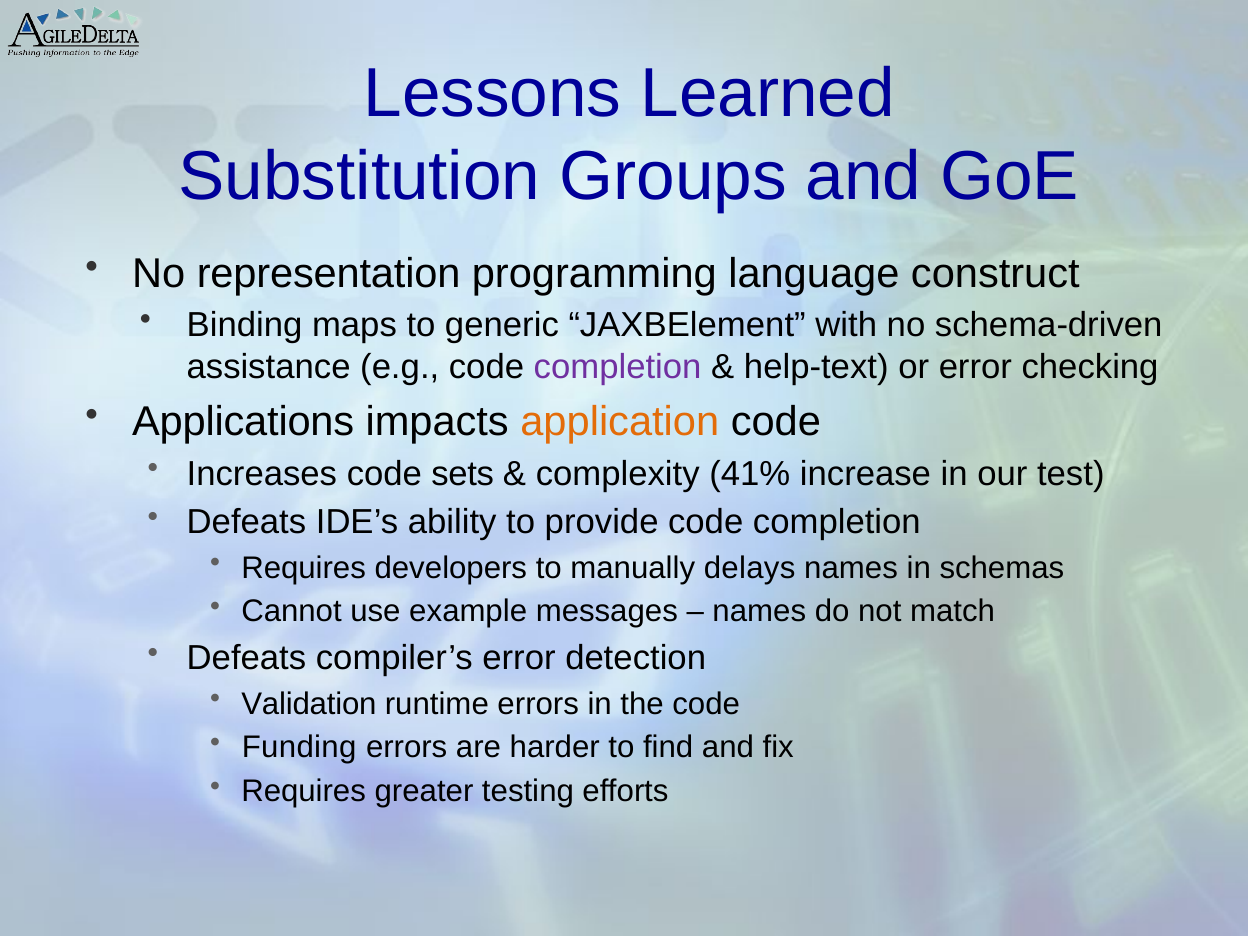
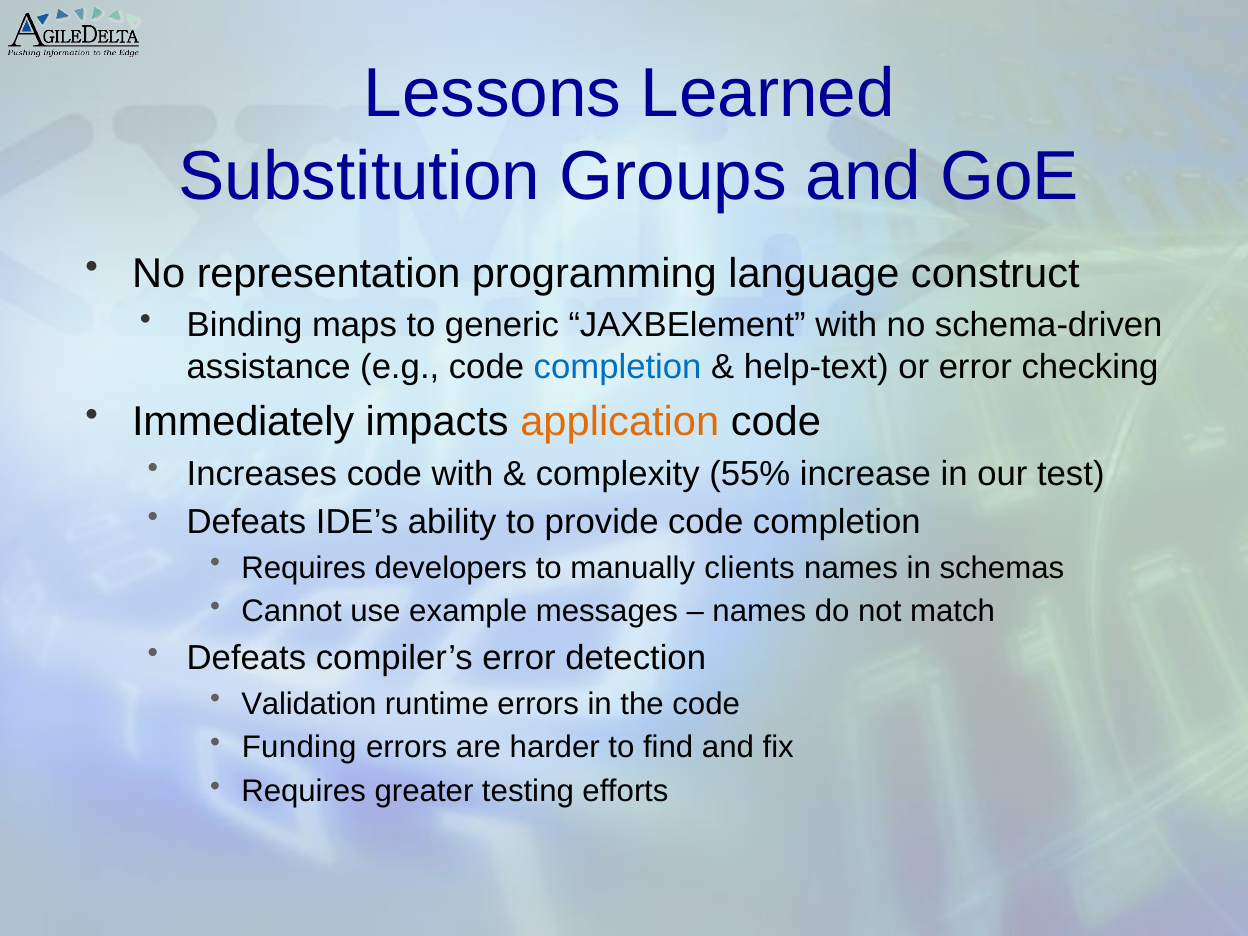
completion at (618, 367) colour: purple -> blue
Applications: Applications -> Immediately
code sets: sets -> with
41%: 41% -> 55%
delays: delays -> clients
